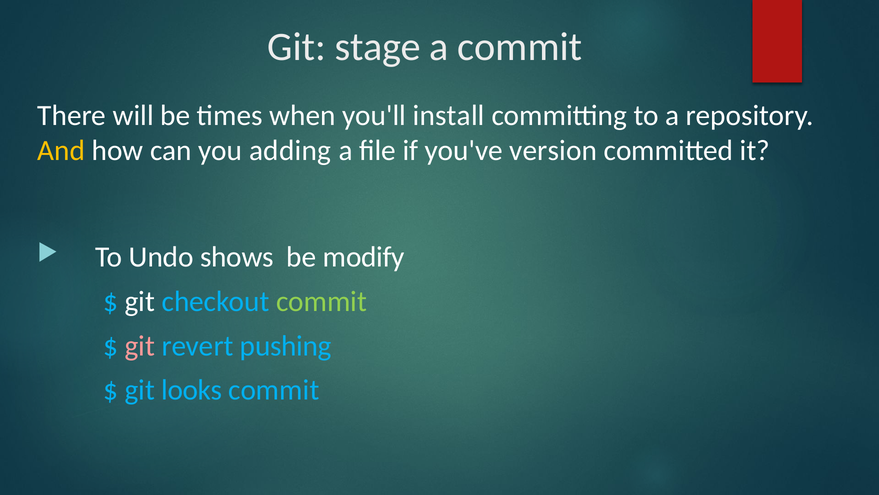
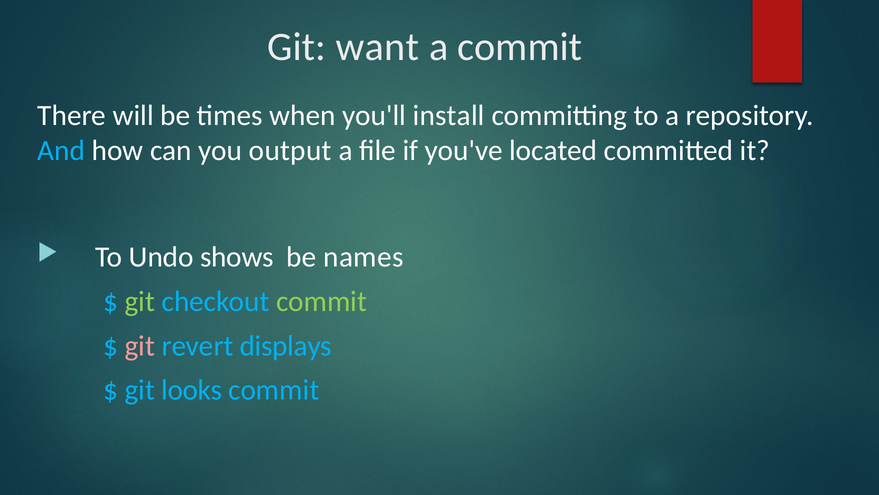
stage: stage -> want
And colour: yellow -> light blue
adding: adding -> output
version: version -> located
modify: modify -> names
git at (140, 301) colour: white -> light green
pushing: pushing -> displays
